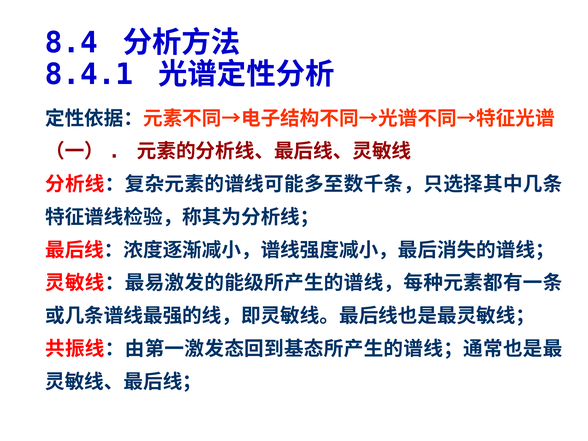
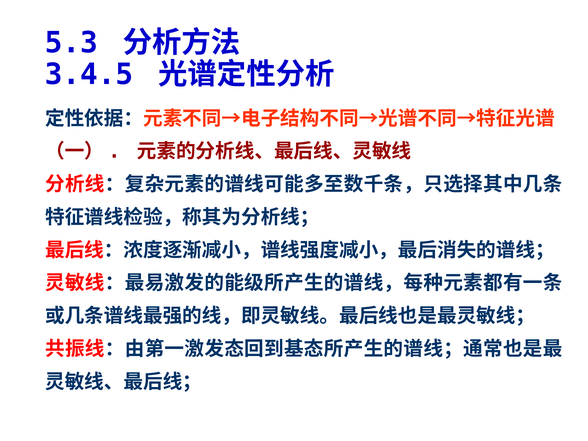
8.4: 8.4 -> 5.3
8.4.1: 8.4.1 -> 3.4.5
